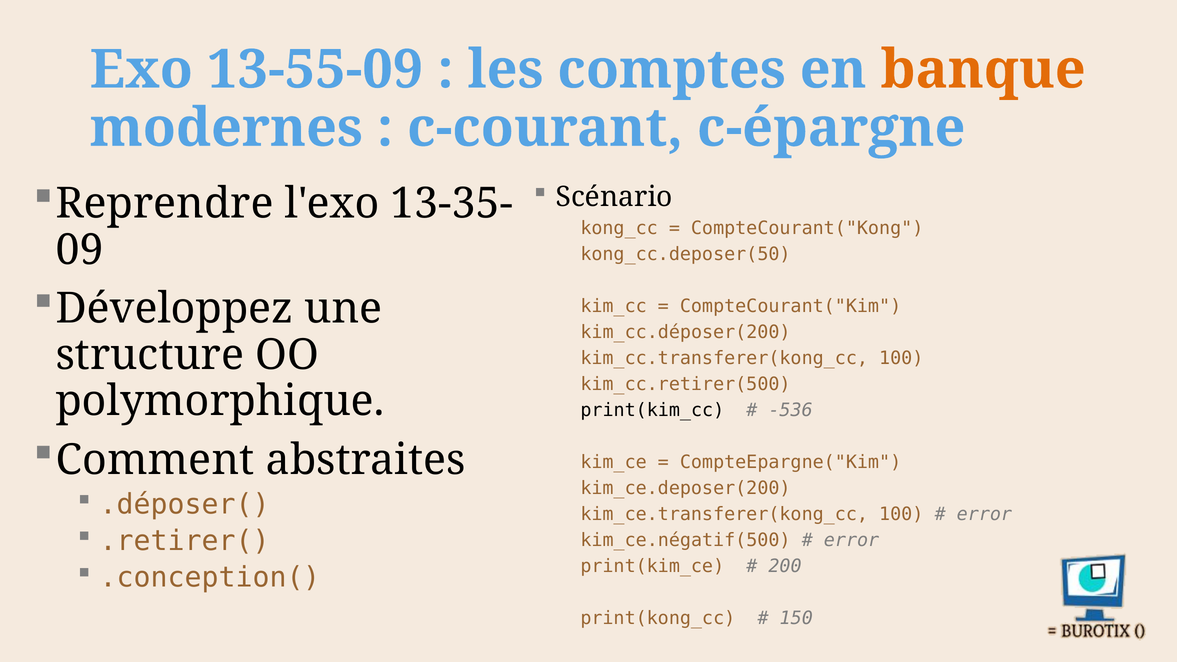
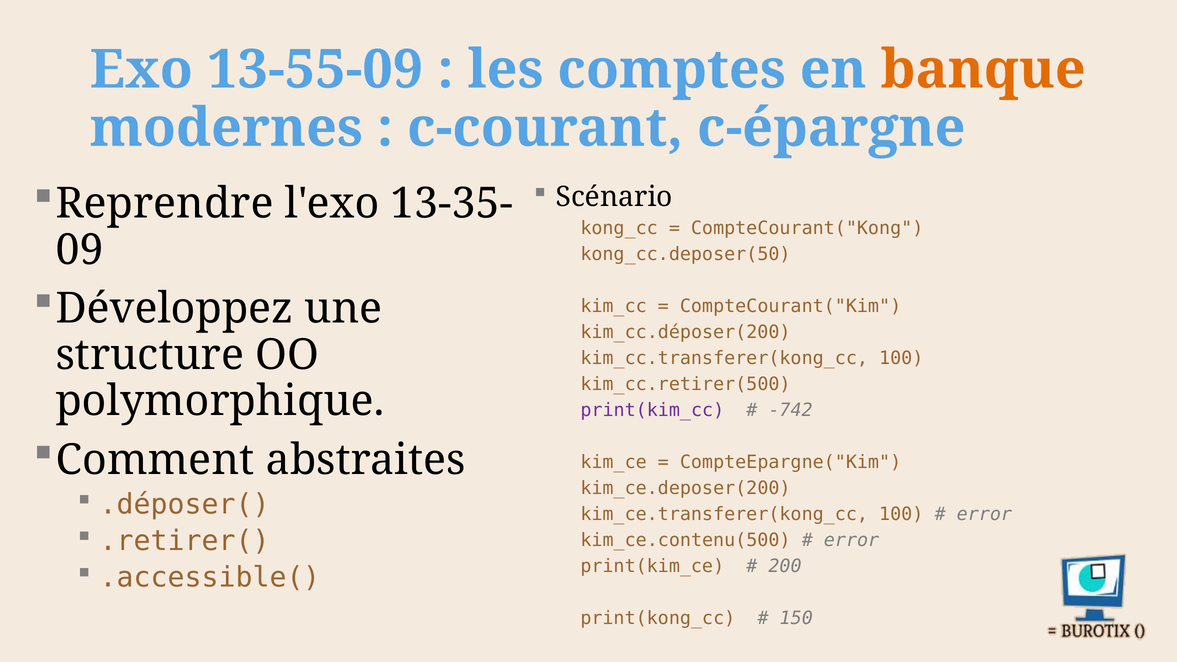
print(kim_cc colour: black -> purple
-536: -536 -> -742
kim_ce.négatif(500: kim_ce.négatif(500 -> kim_ce.contenu(500
.conception(: .conception( -> .accessible(
